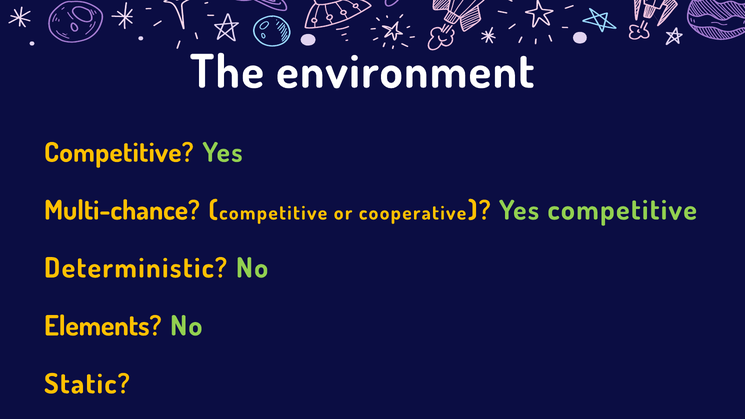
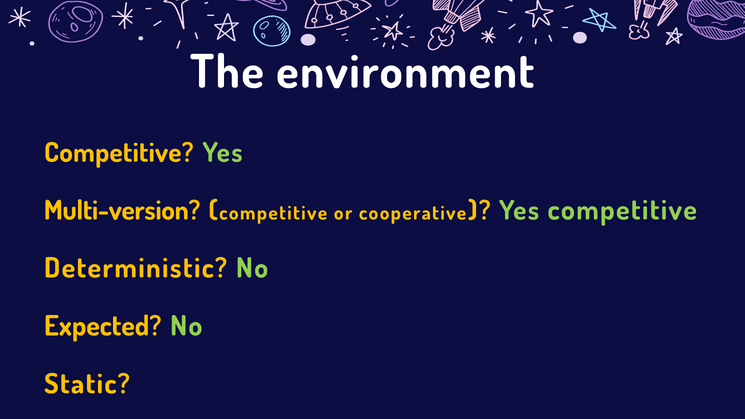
Multi-chance: Multi-chance -> Multi-version
Elements: Elements -> Expected
